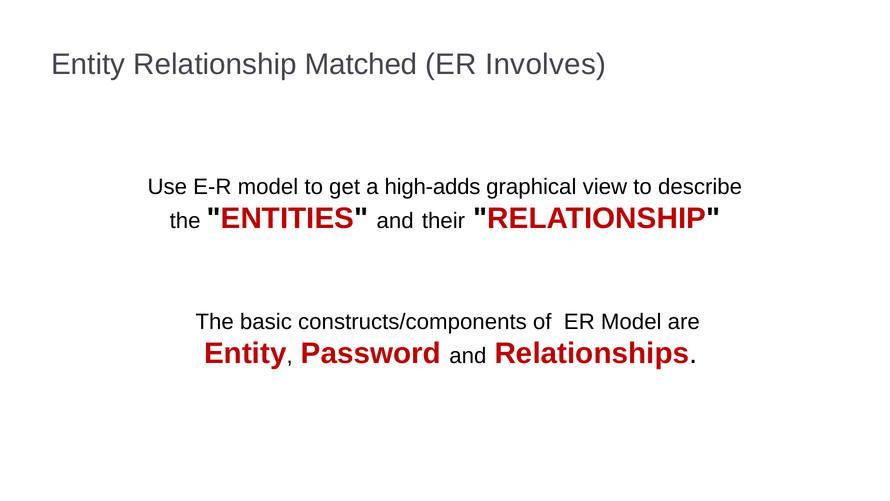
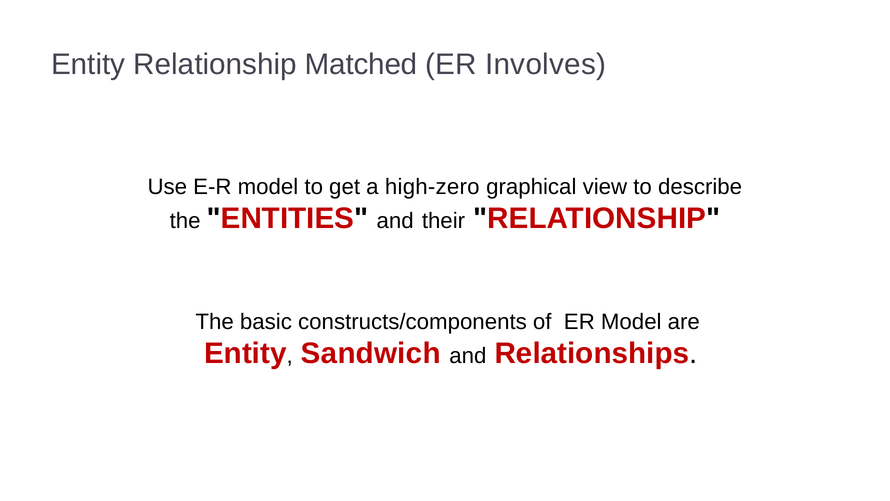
high-adds: high-adds -> high-zero
Password: Password -> Sandwich
